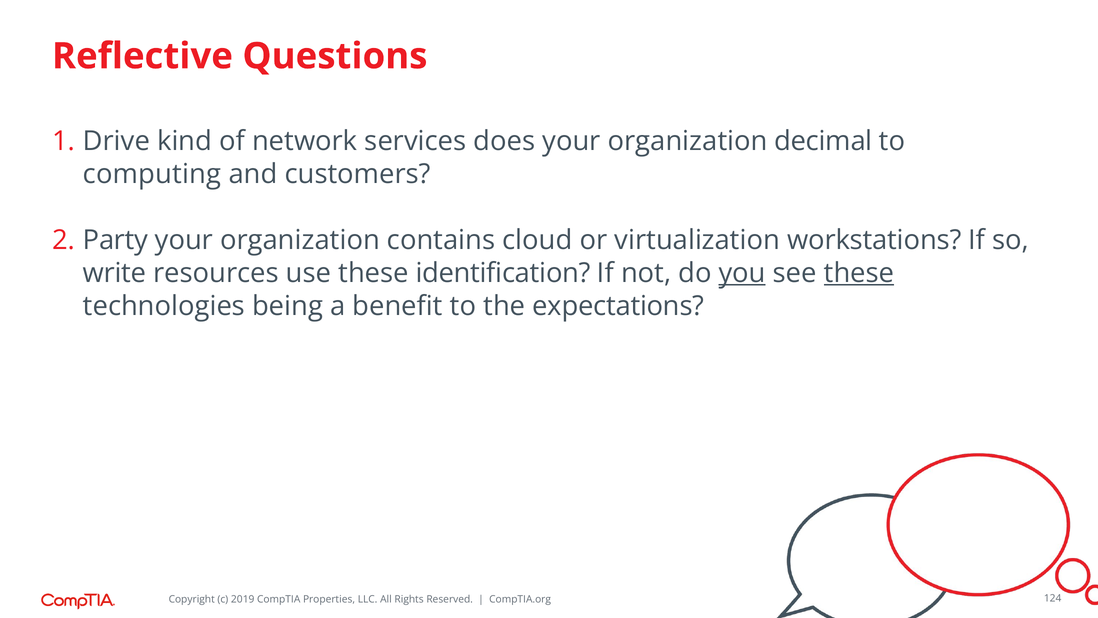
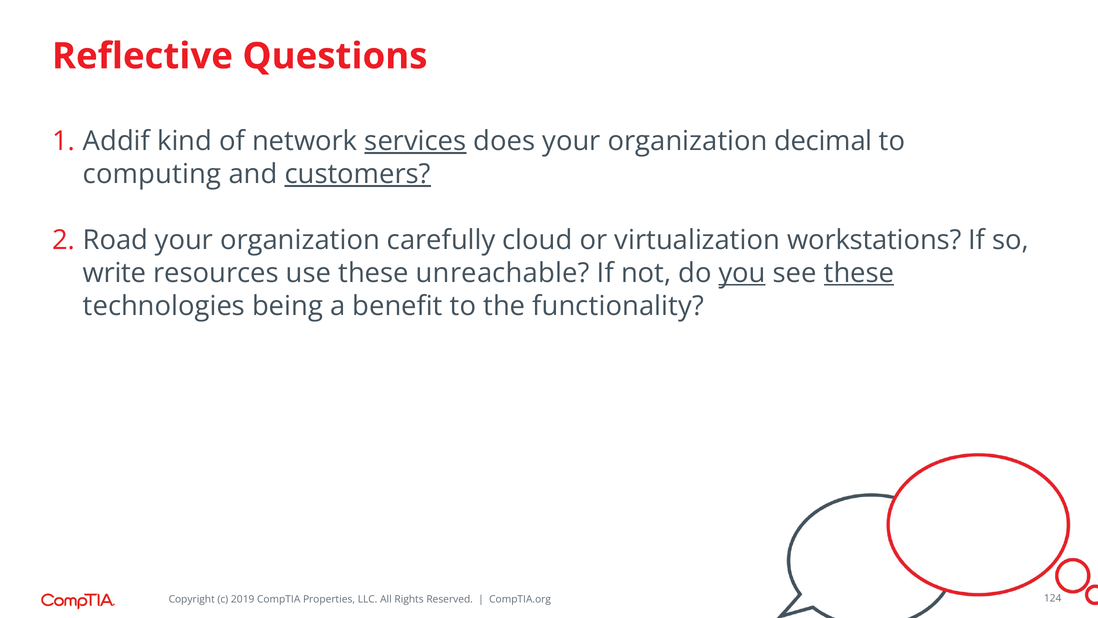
Drive: Drive -> Addif
services underline: none -> present
customers underline: none -> present
Party: Party -> Road
contains: contains -> carefully
identification: identification -> unreachable
expectations: expectations -> functionality
